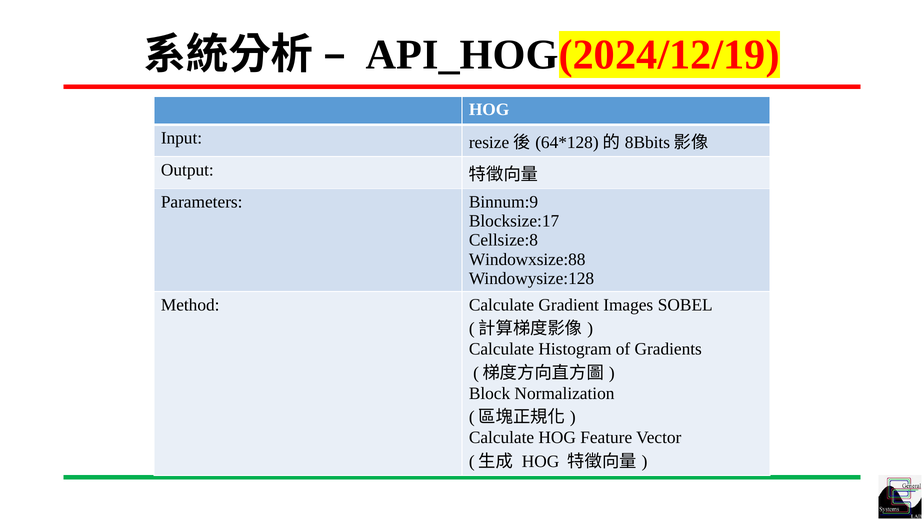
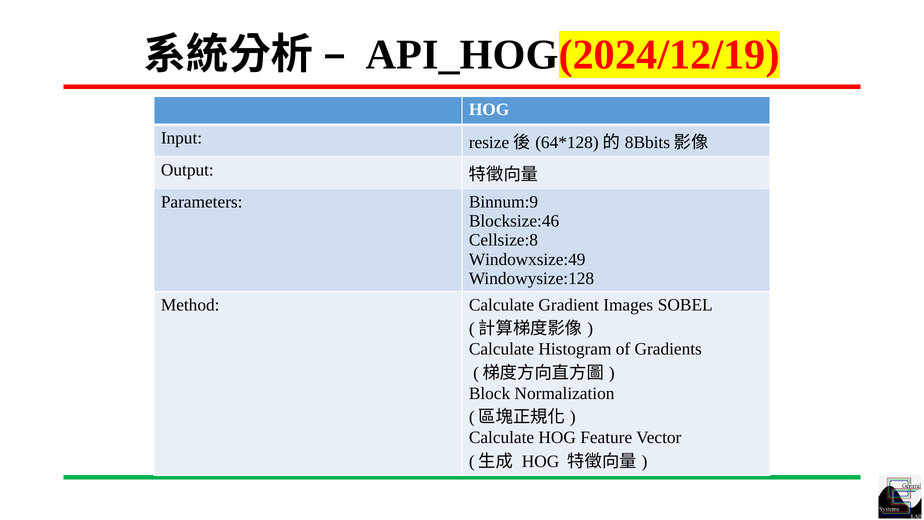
Blocksize:17: Blocksize:17 -> Blocksize:46
Windowxsize:88: Windowxsize:88 -> Windowxsize:49
